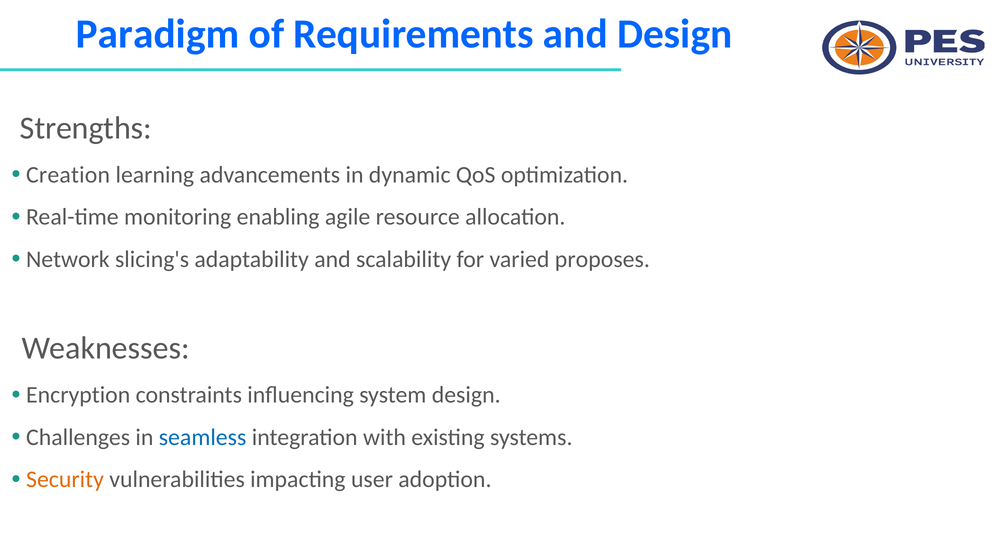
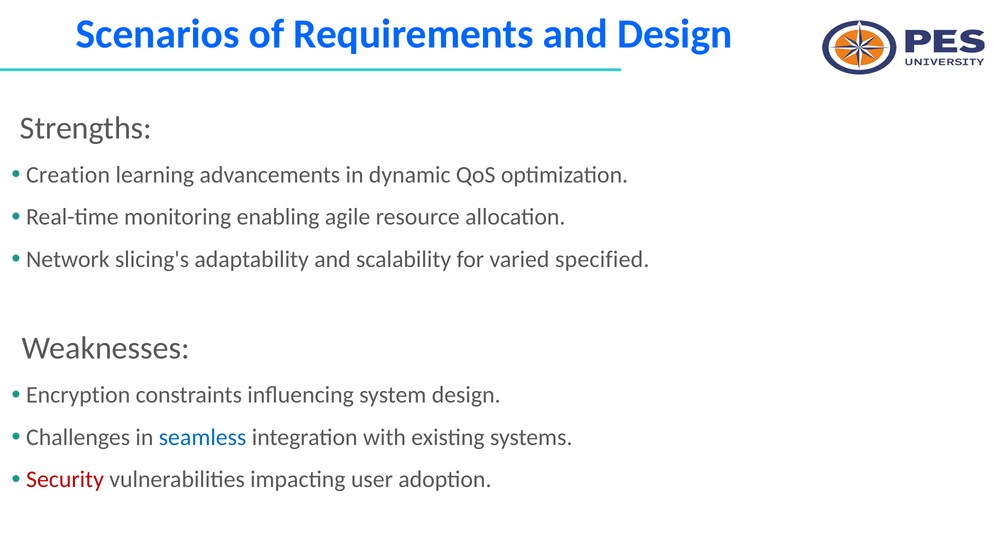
Paradigm: Paradigm -> Scenarios
proposes: proposes -> specified
Security colour: orange -> red
